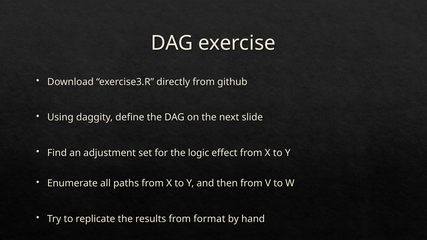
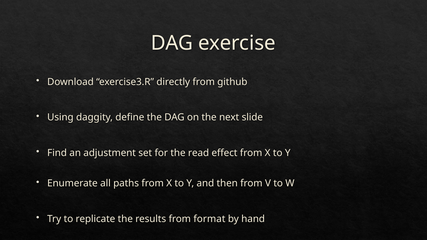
logic: logic -> read
